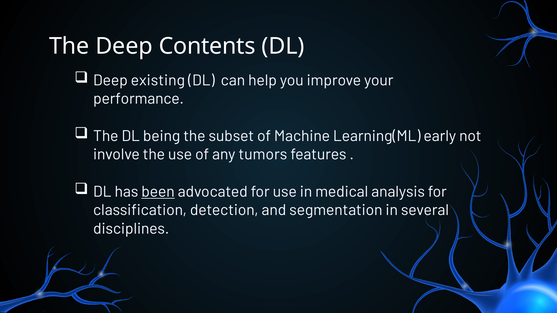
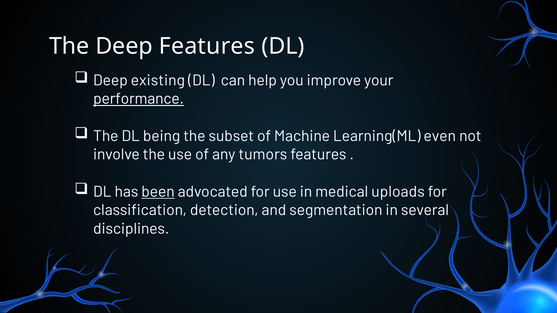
Deep Contents: Contents -> Features
performance underline: none -> present
early: early -> even
analysis: analysis -> uploads
